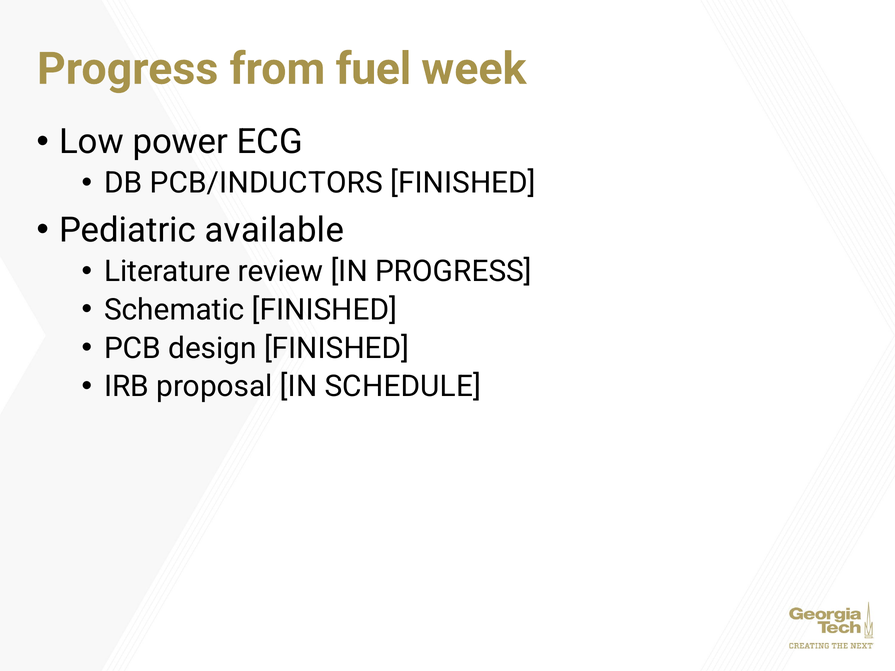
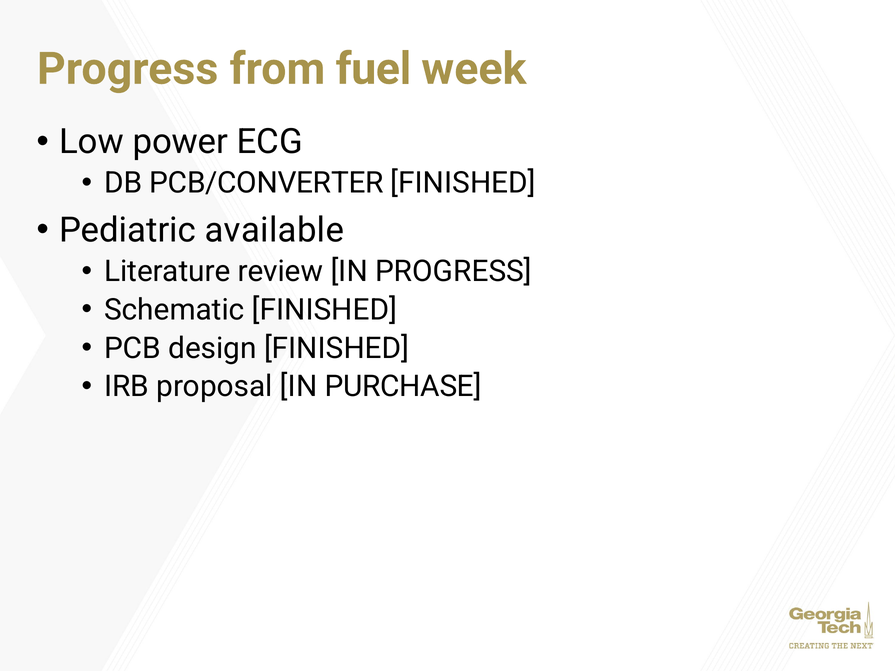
PCB/INDUCTORS: PCB/INDUCTORS -> PCB/CONVERTER
SCHEDULE: SCHEDULE -> PURCHASE
